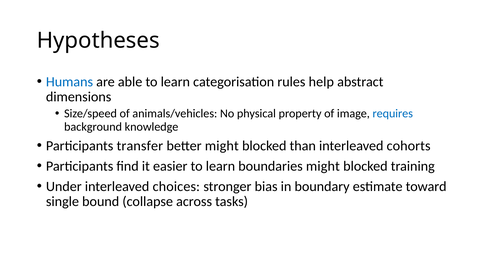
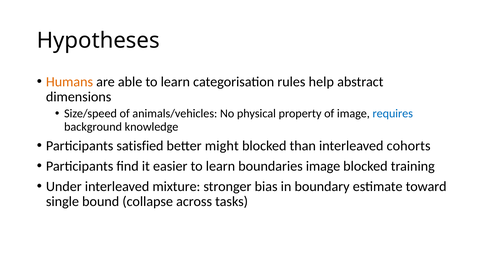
Humans colour: blue -> orange
transfer: transfer -> satisfied
boundaries might: might -> image
choices: choices -> mixture
